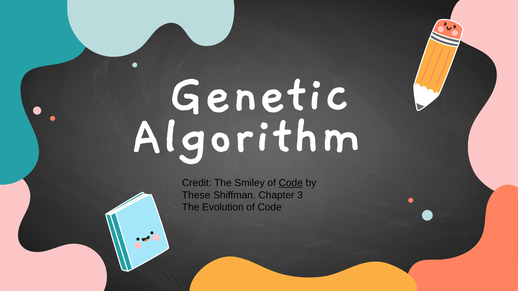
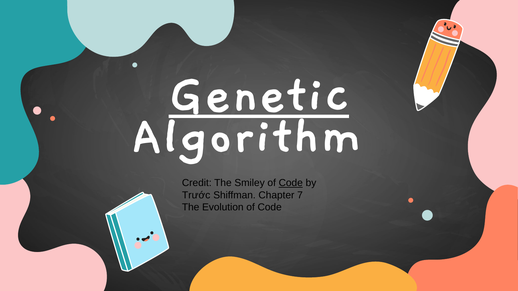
Genetic underline: none -> present
These: These -> Trước
3: 3 -> 7
